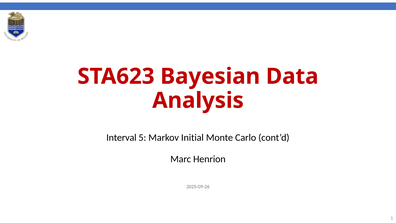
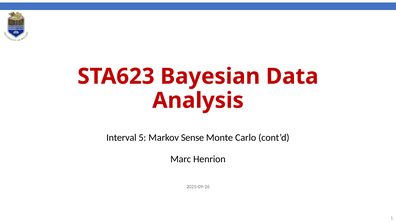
Initial: Initial -> Sense
